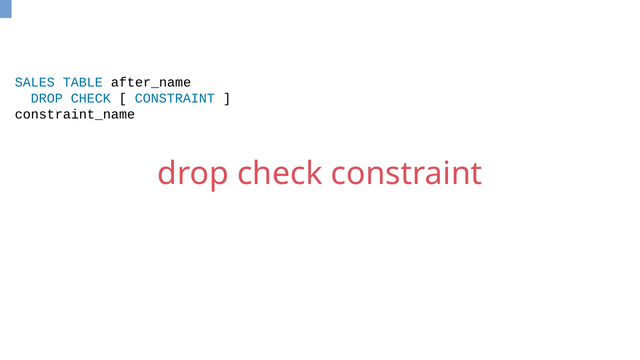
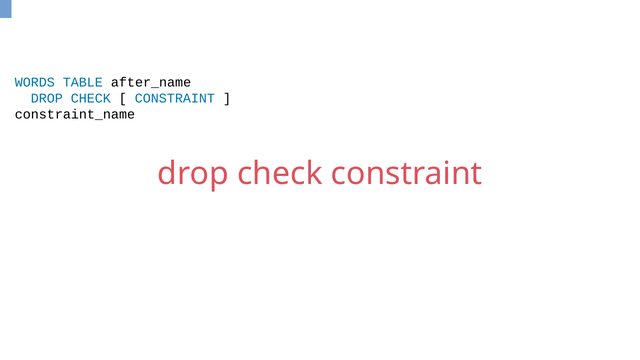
SALES: SALES -> WORDS
